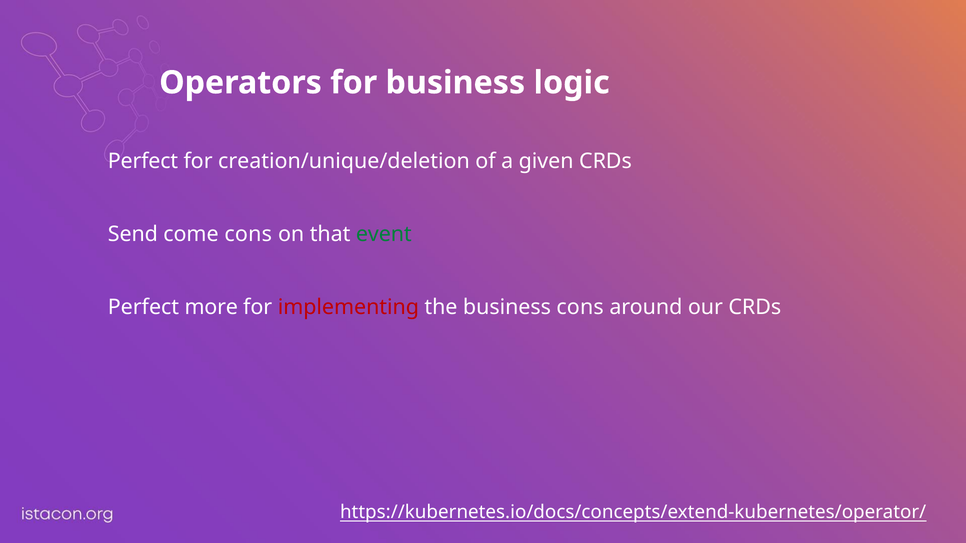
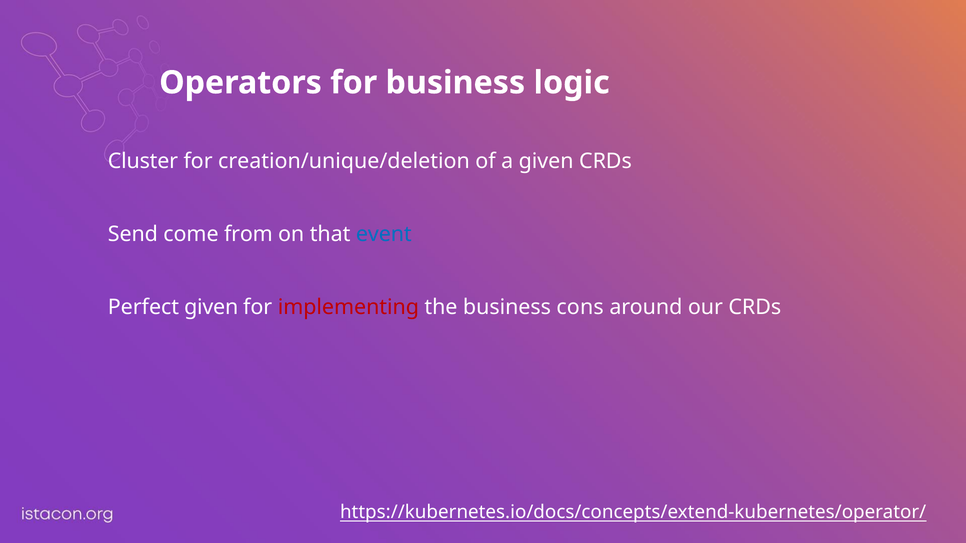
Perfect at (143, 161): Perfect -> Cluster
come cons: cons -> from
event colour: green -> blue
Perfect more: more -> given
